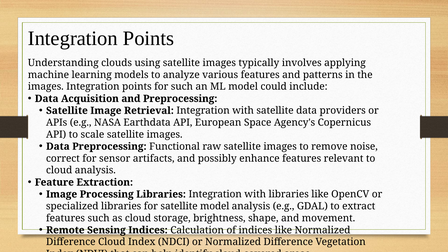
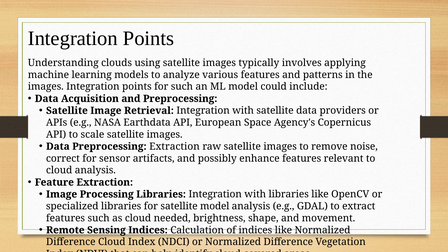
Preprocessing Functional: Functional -> Extraction
storage: storage -> needed
